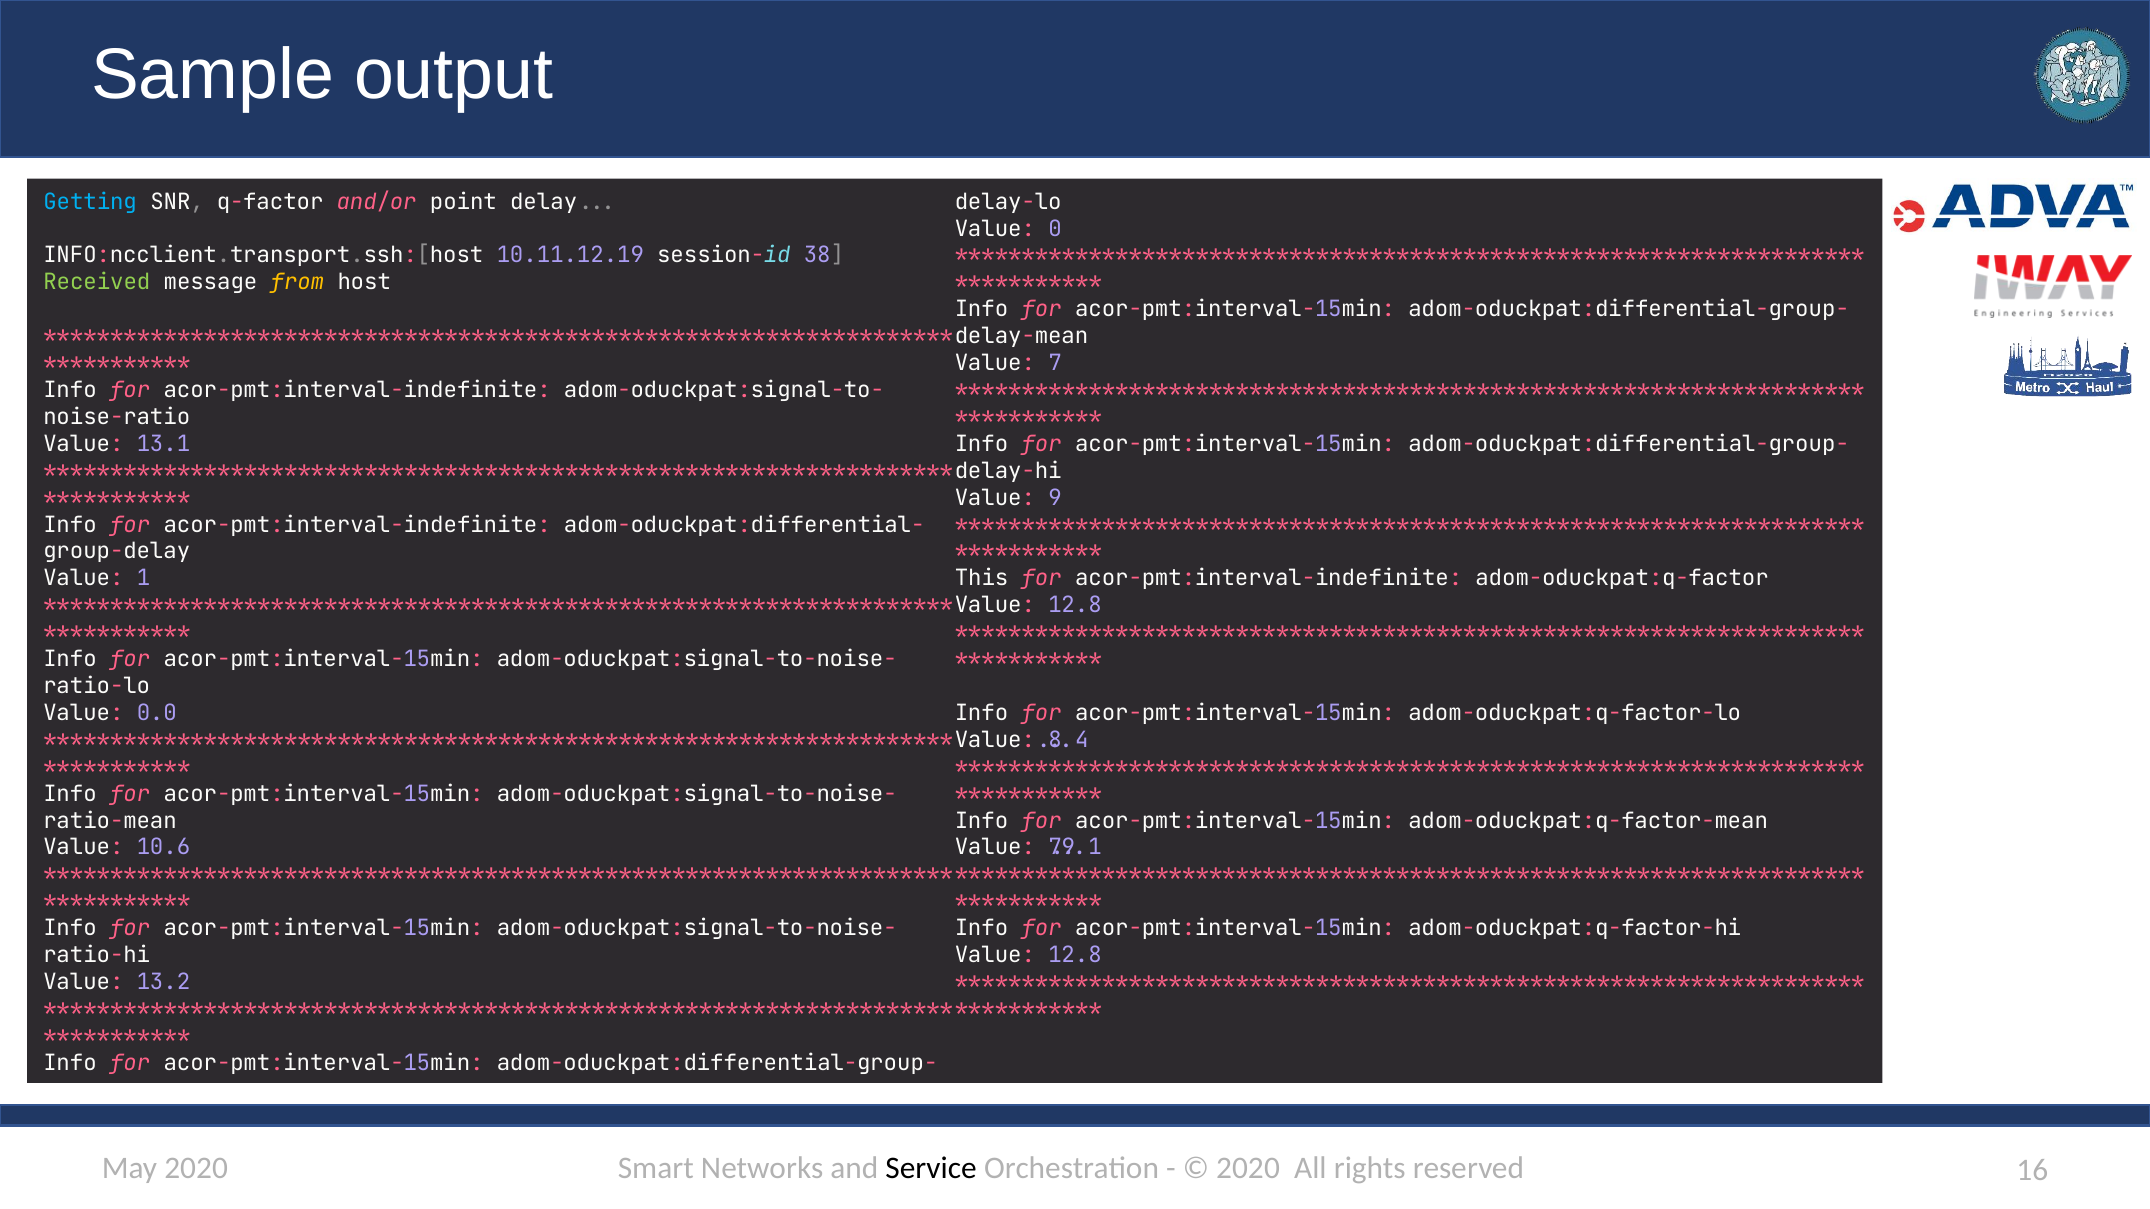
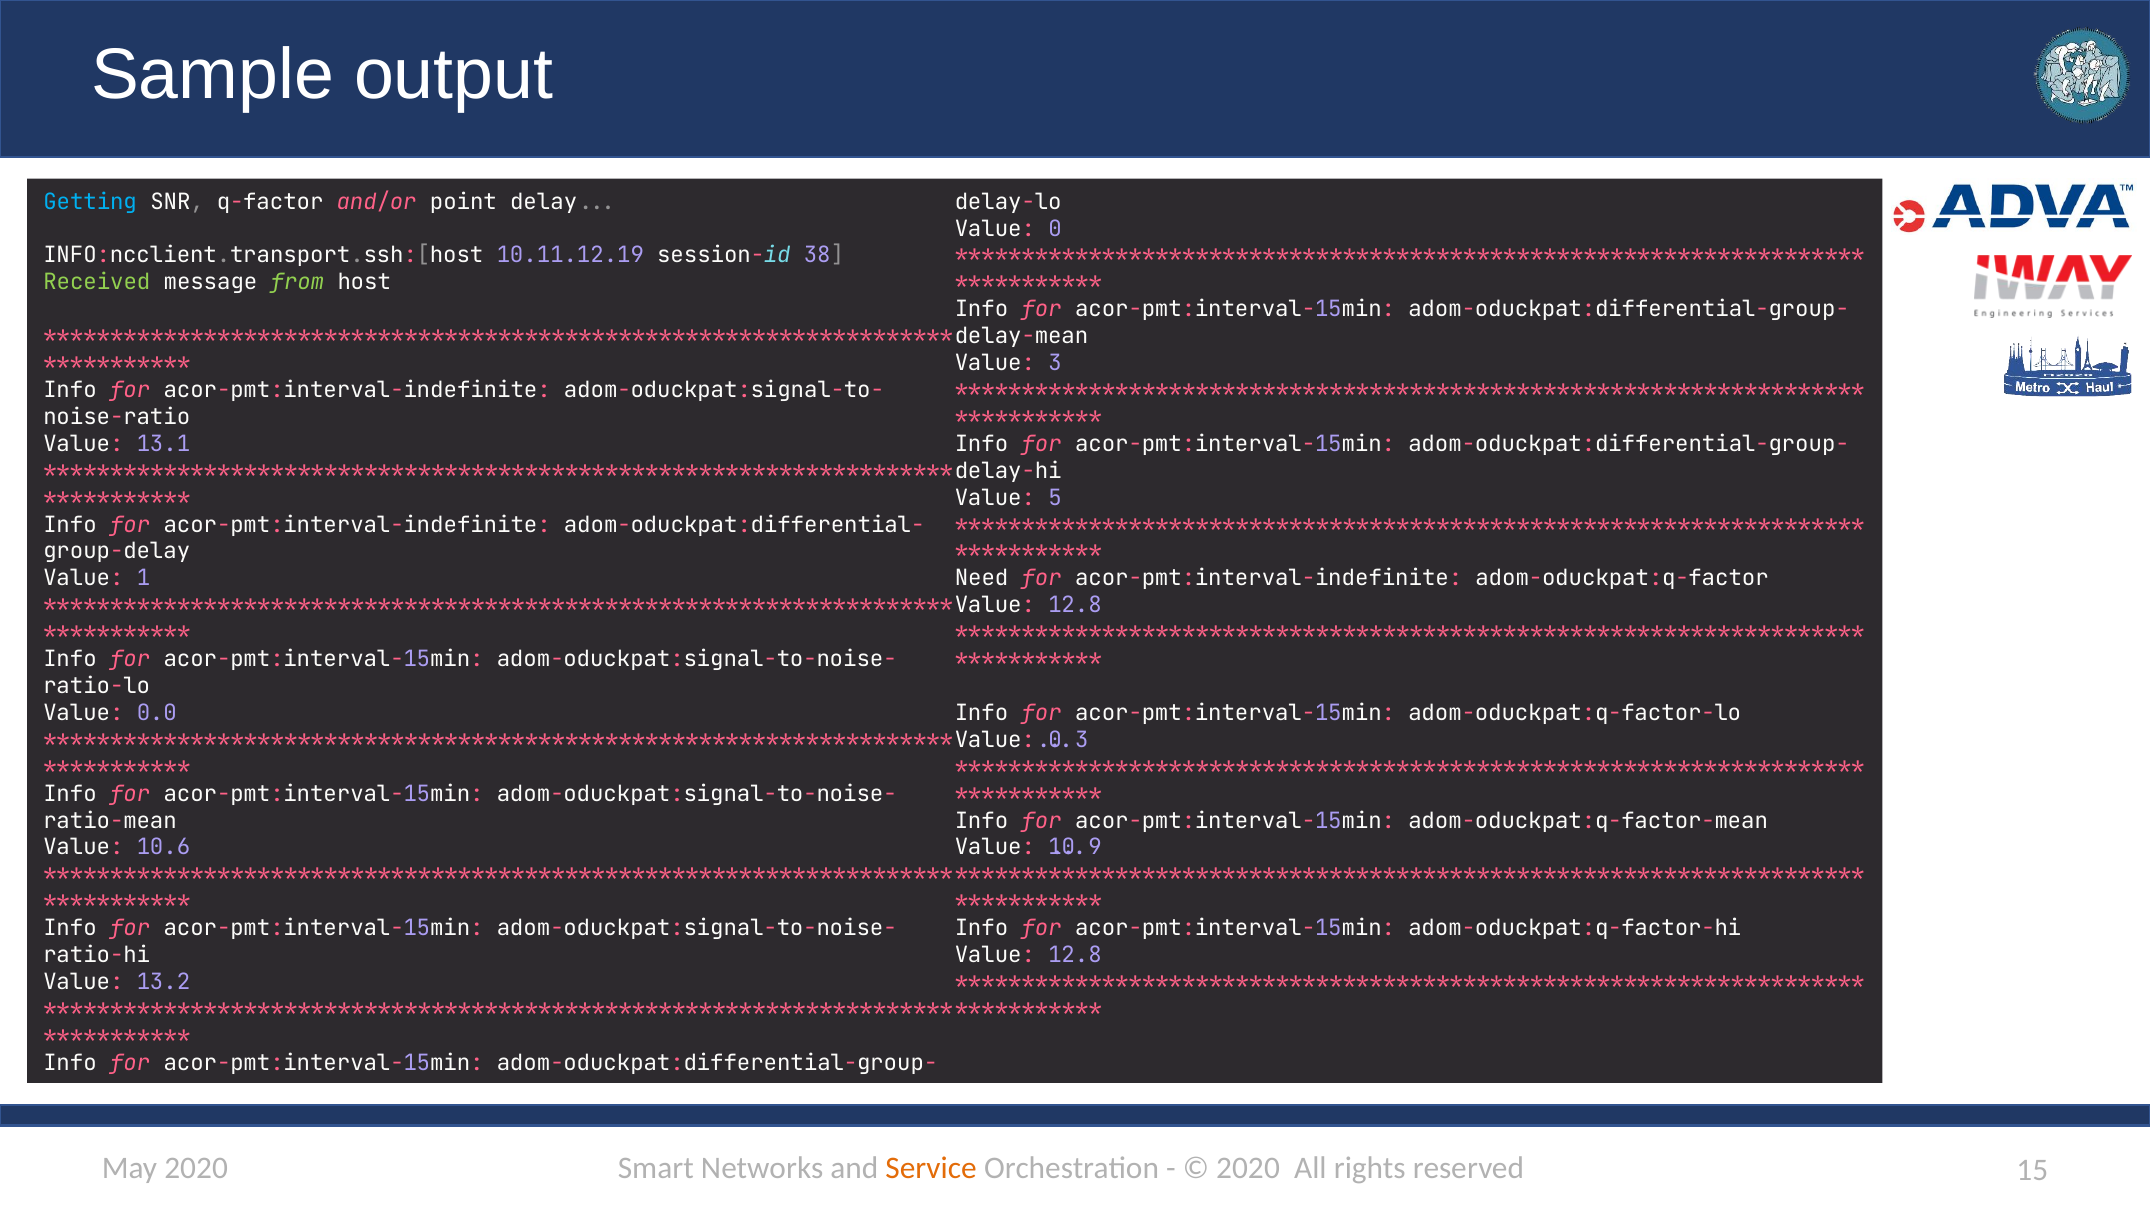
from colour: yellow -> light green
7: 7 -> 3
9: 9 -> 5
This: This -> Need
8.4: 8.4 -> 0.3
79.1: 79.1 -> 10.9
Service colour: black -> orange
16: 16 -> 15
